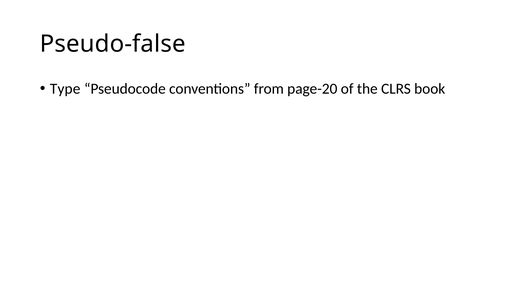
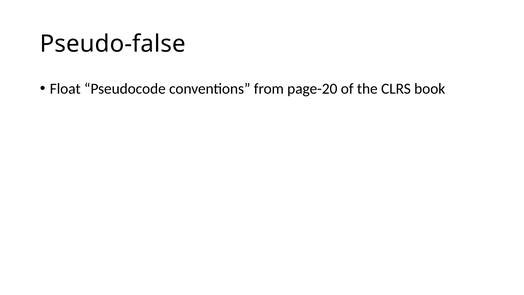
Type: Type -> Float
